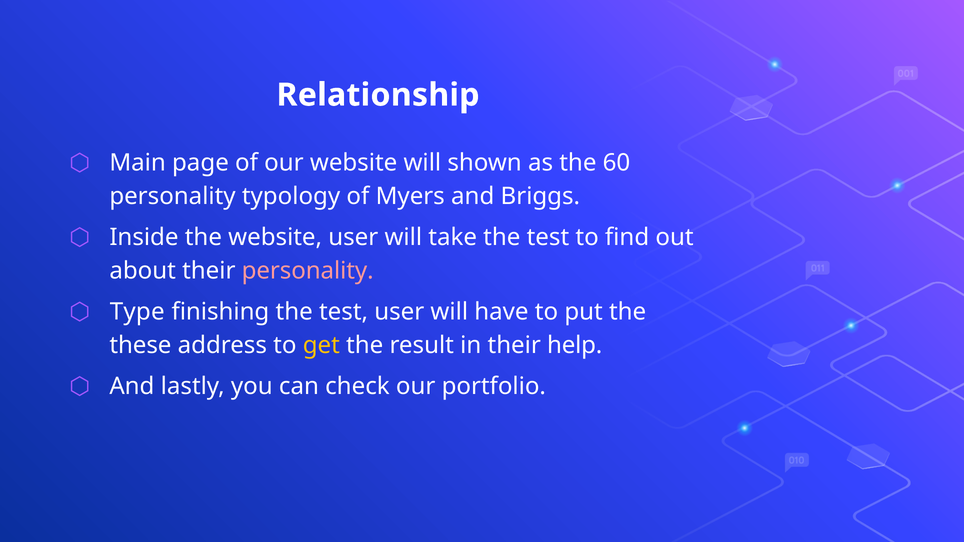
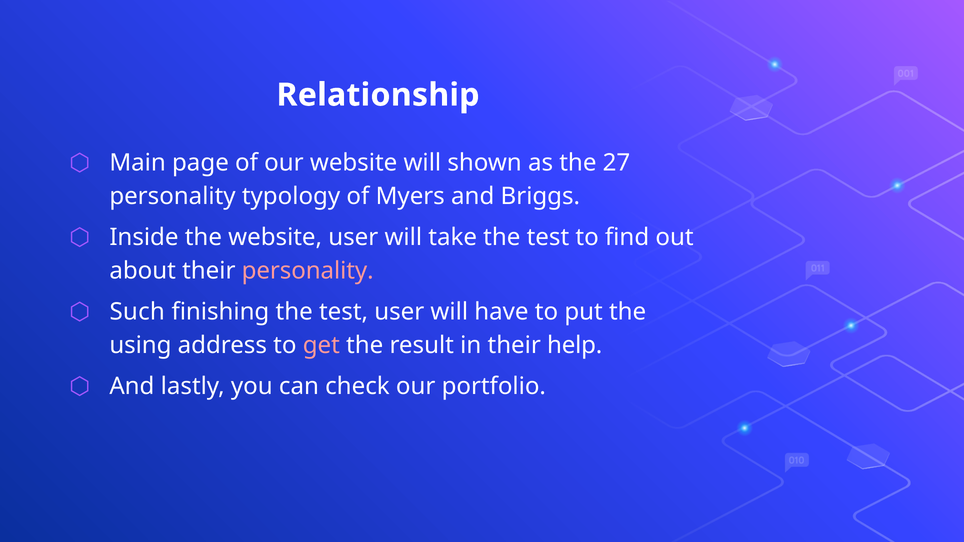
60: 60 -> 27
Type: Type -> Such
these: these -> using
get colour: yellow -> pink
